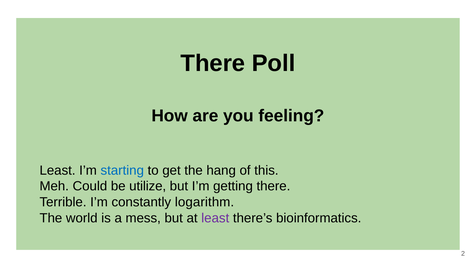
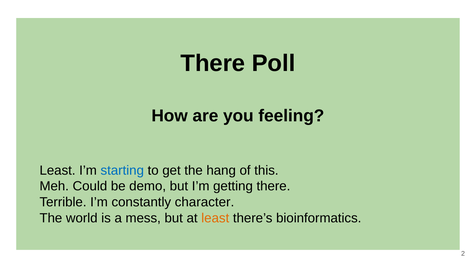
utilize: utilize -> demo
logarithm: logarithm -> character
least at (215, 218) colour: purple -> orange
